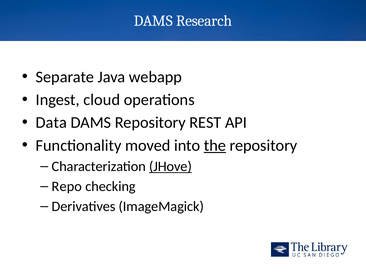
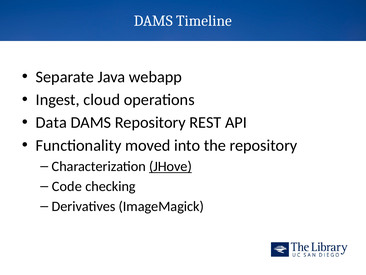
Research: Research -> Timeline
the underline: present -> none
Repo: Repo -> Code
